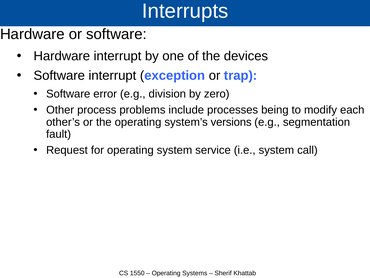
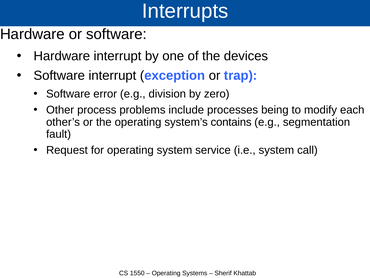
versions: versions -> contains
